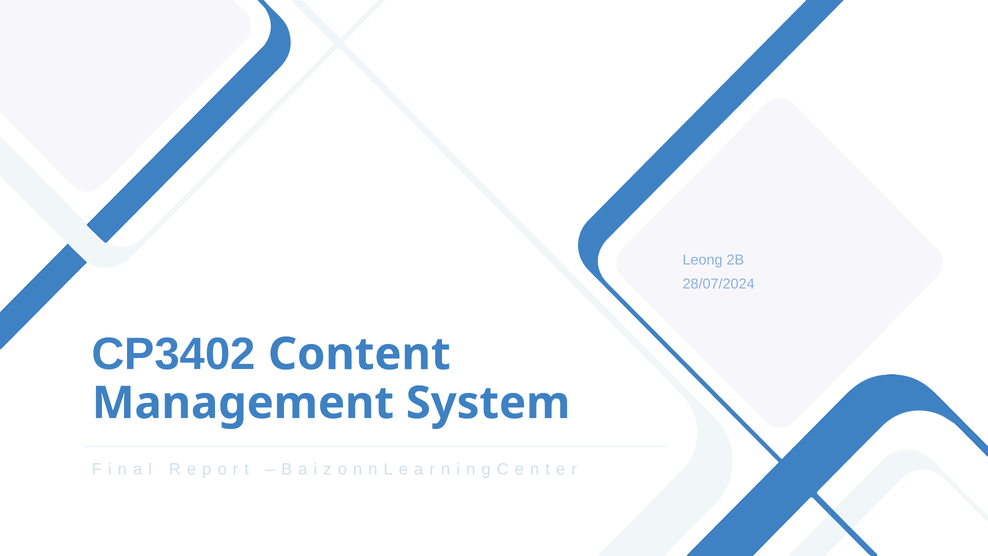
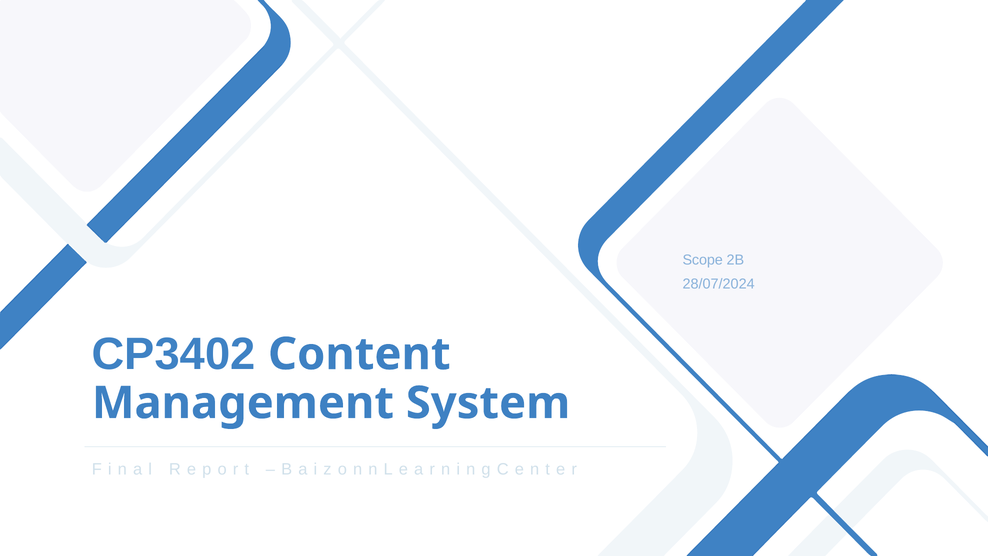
Leong: Leong -> Scope
